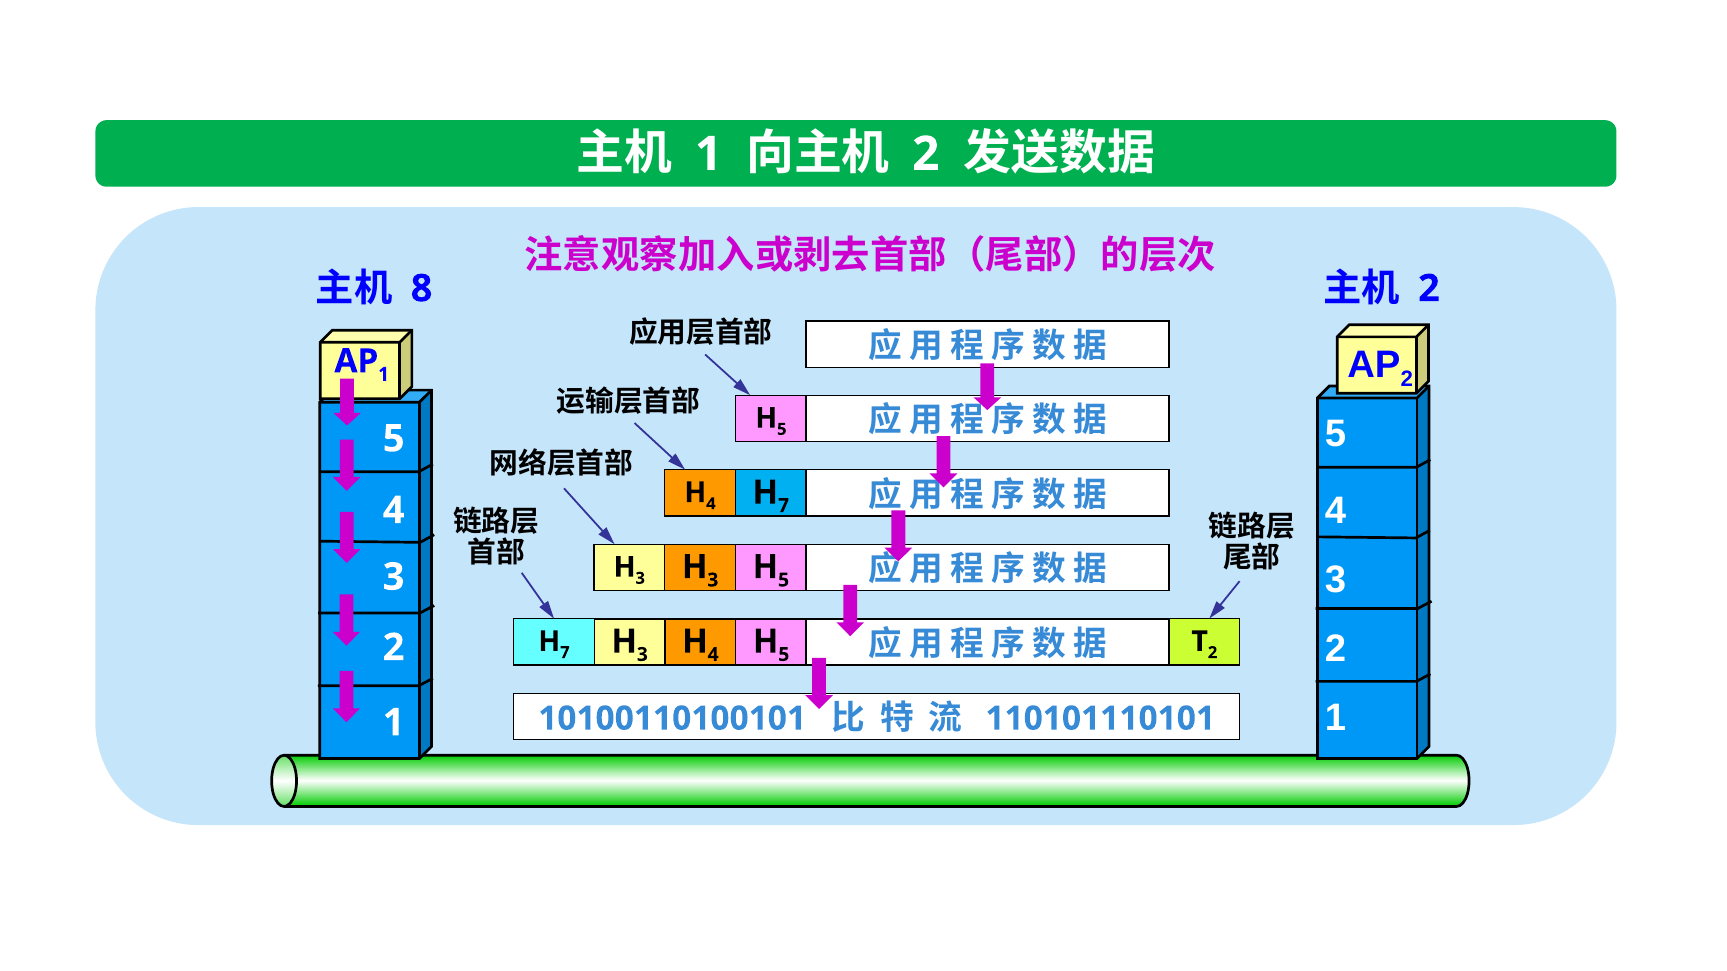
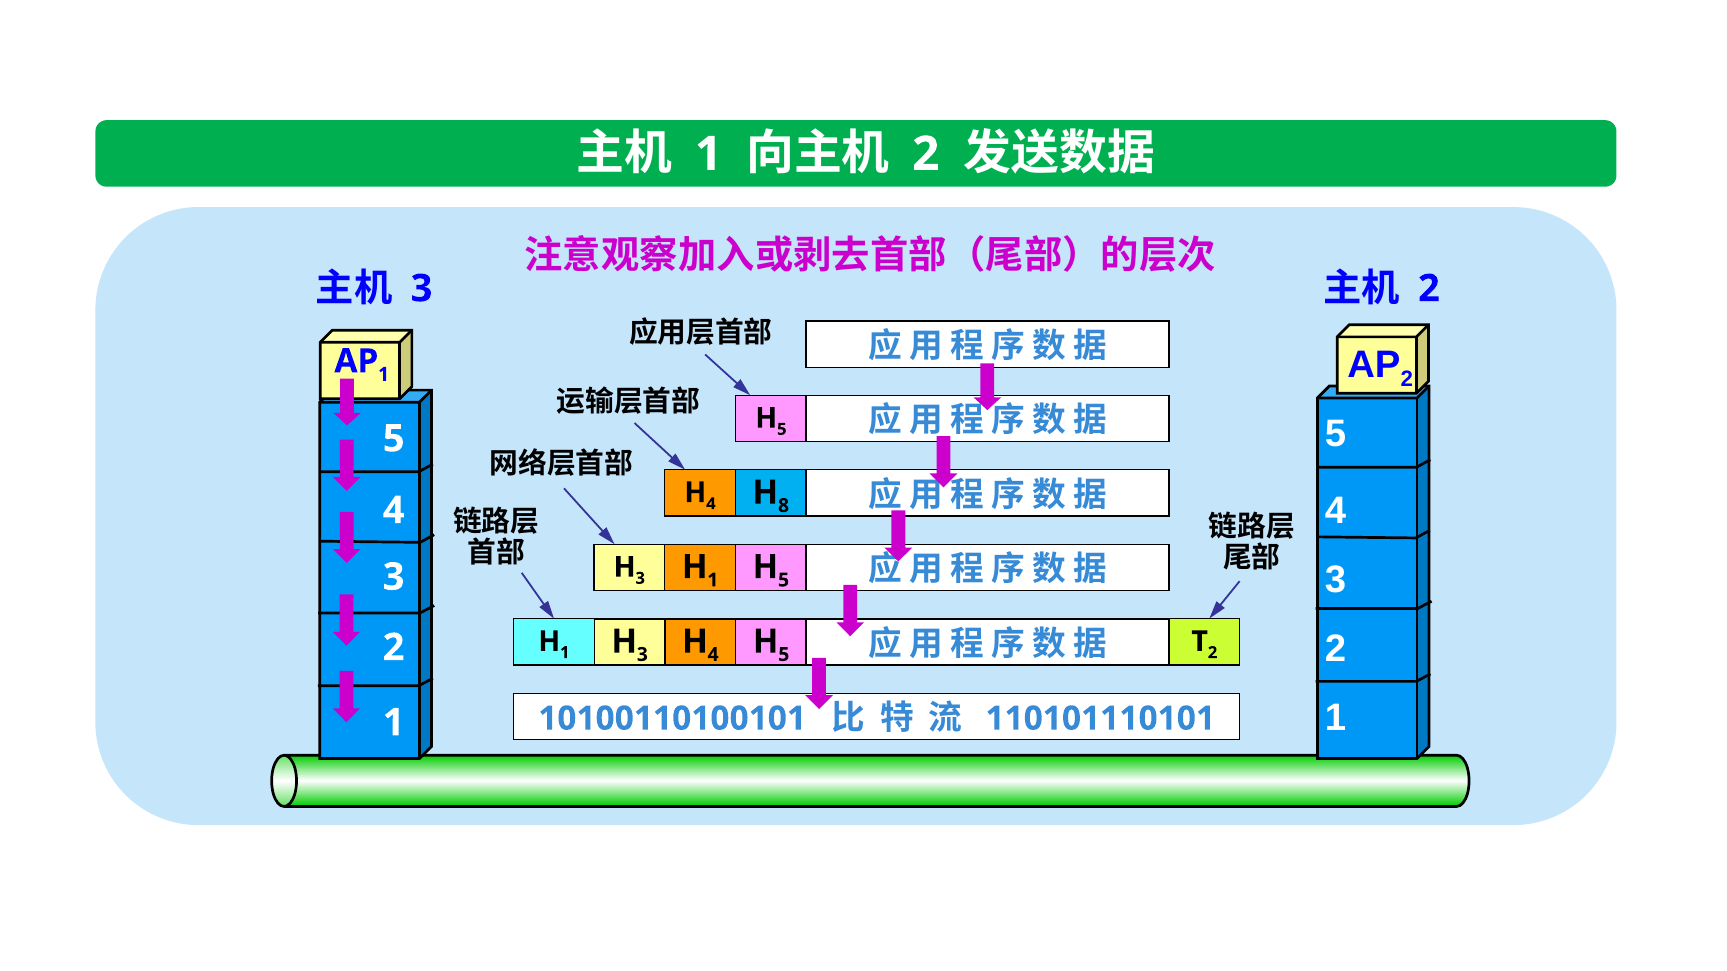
8 at (422, 289): 8 -> 3
7 at (784, 506): 7 -> 8
3 at (713, 580): 3 -> 1
7 at (565, 653): 7 -> 1
